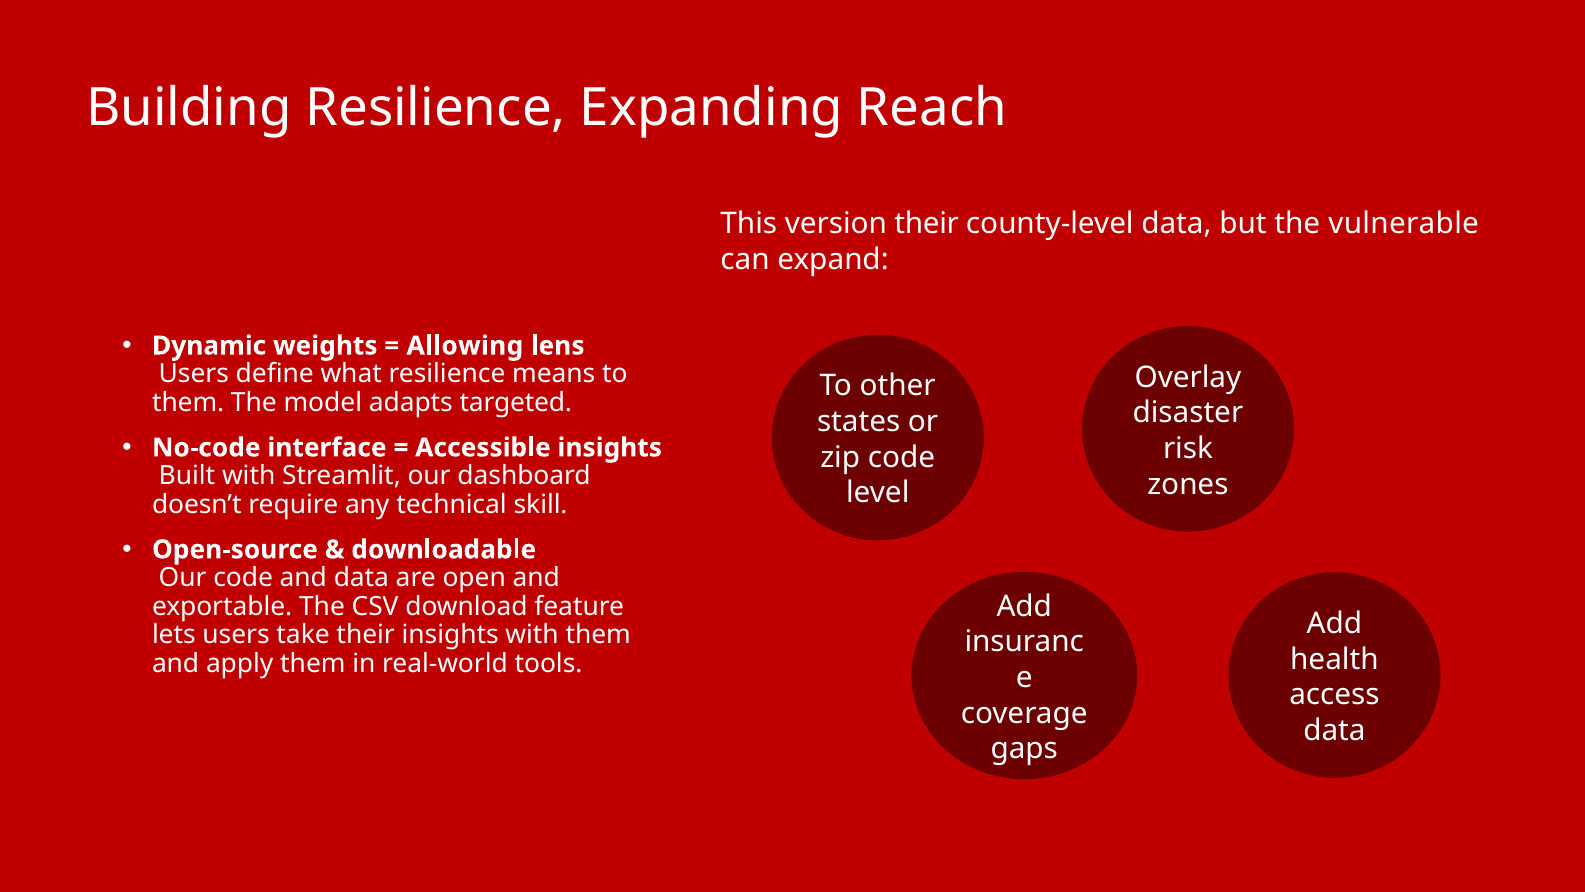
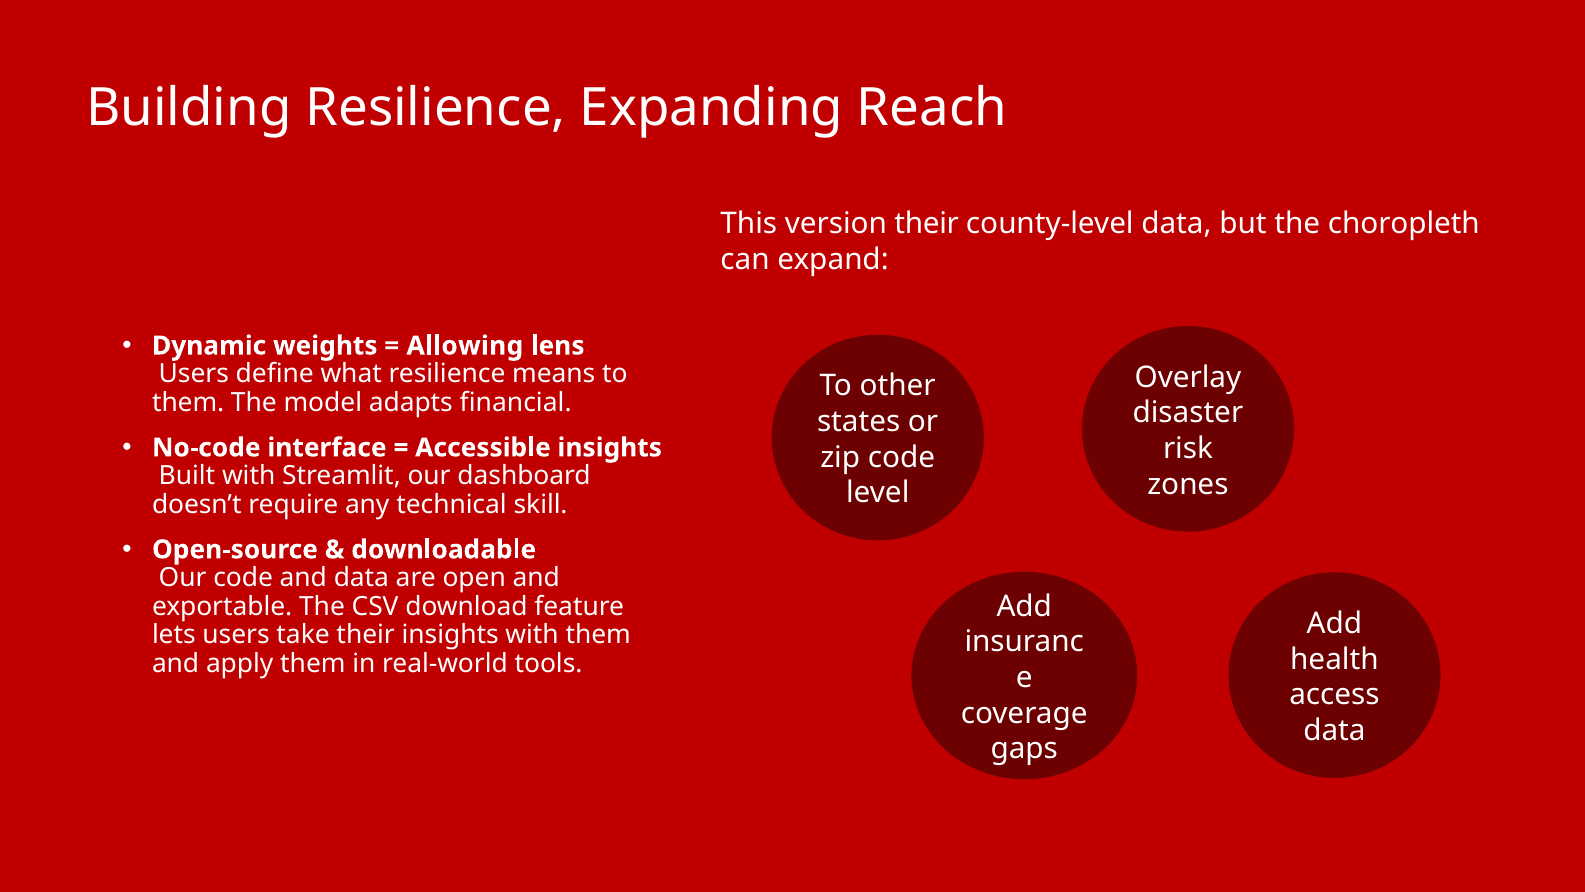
vulnerable: vulnerable -> choropleth
targeted: targeted -> financial
